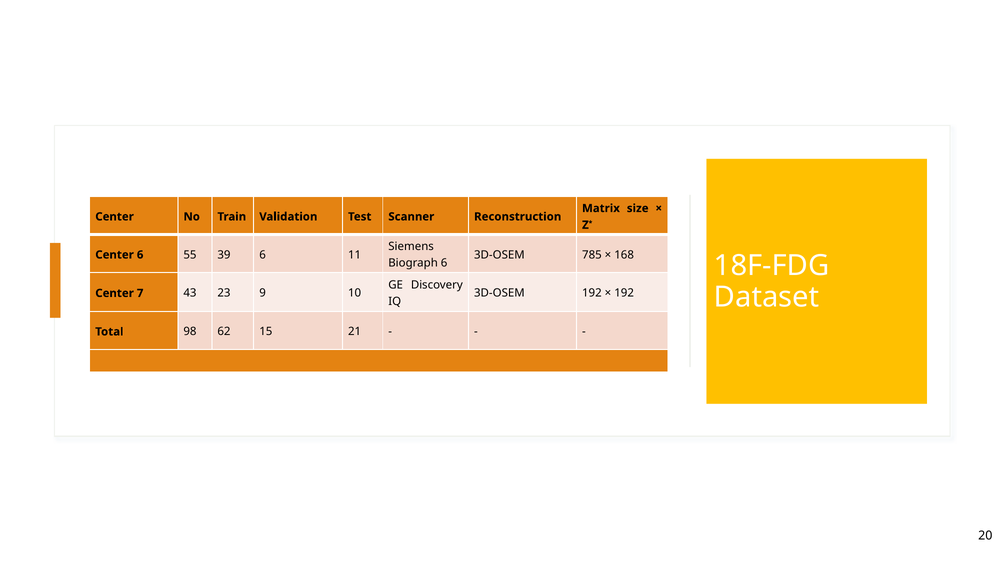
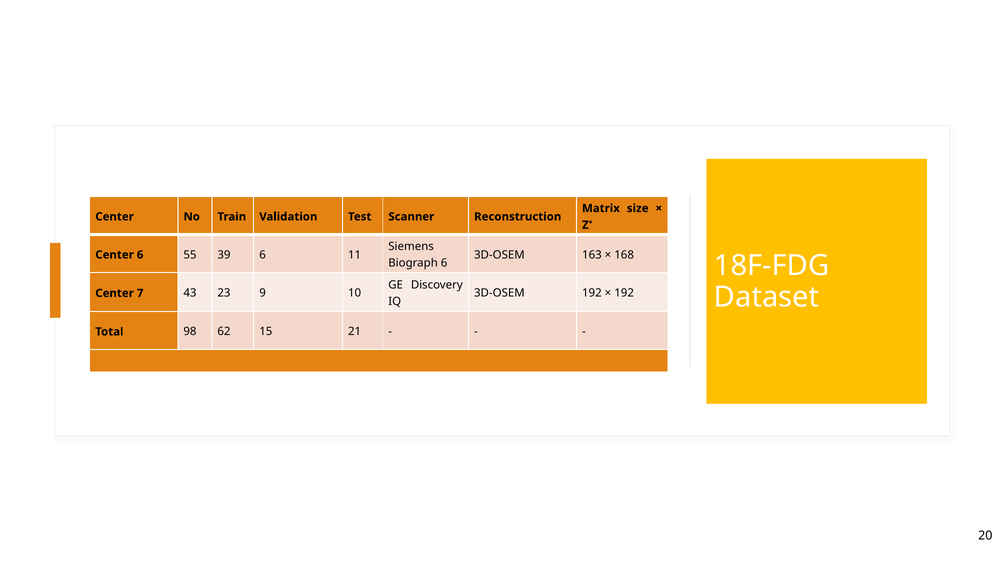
785: 785 -> 163
